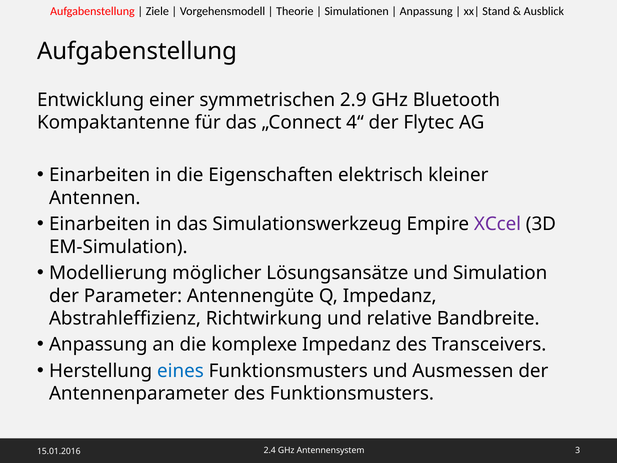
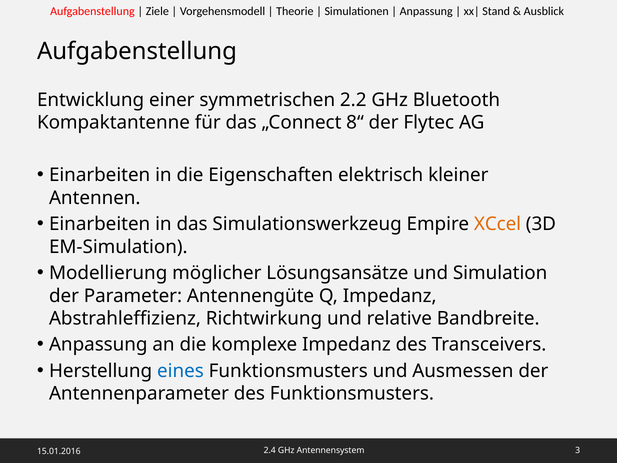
2.9: 2.9 -> 2.2
4“: 4“ -> 8“
XCcel colour: purple -> orange
